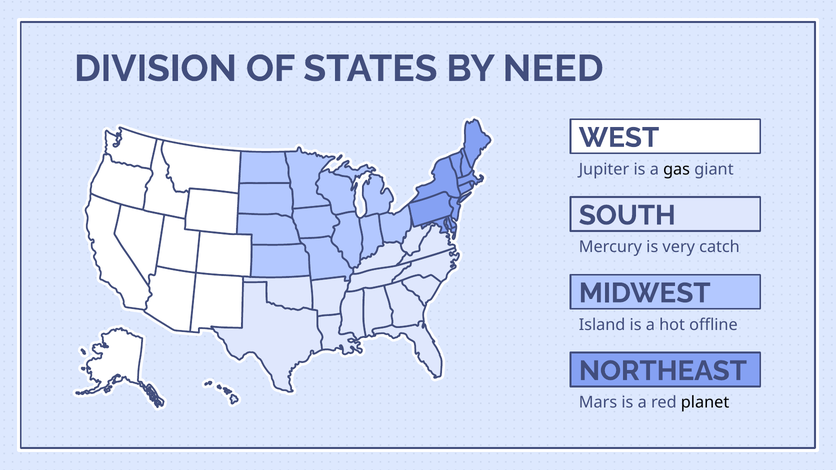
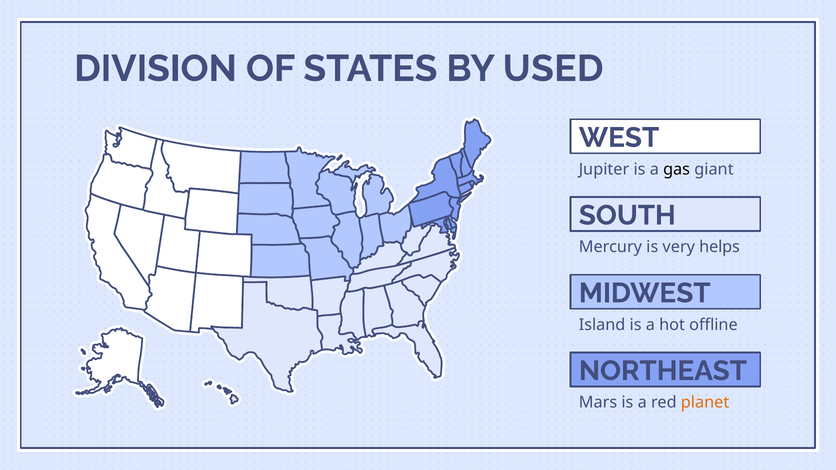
NEED: NEED -> USED
catch: catch -> helps
planet colour: black -> orange
